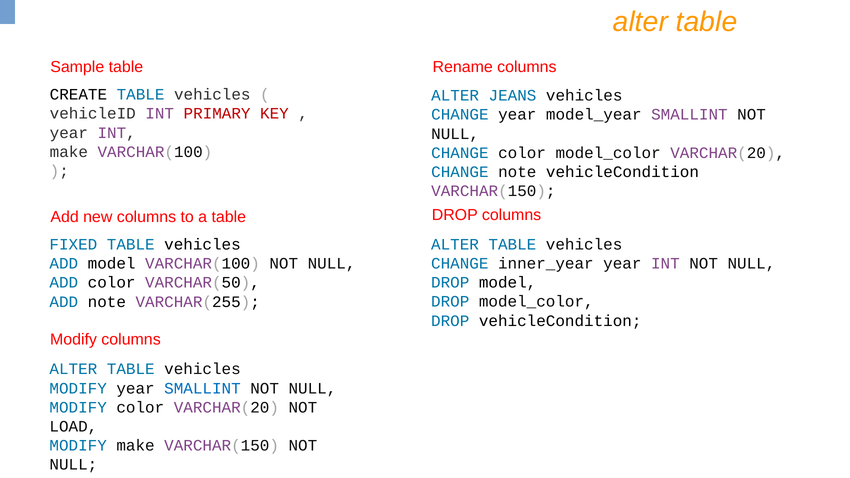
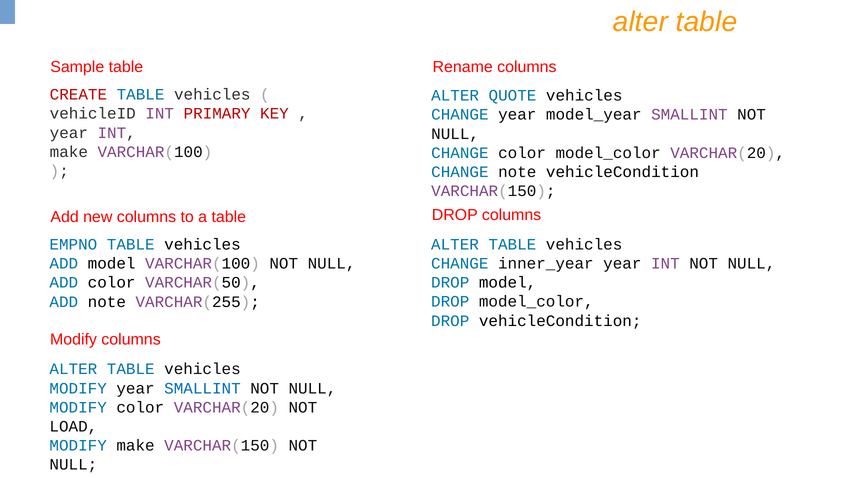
CREATE colour: black -> red
JEANS: JEANS -> QUOTE
FIXED: FIXED -> EMPNO
